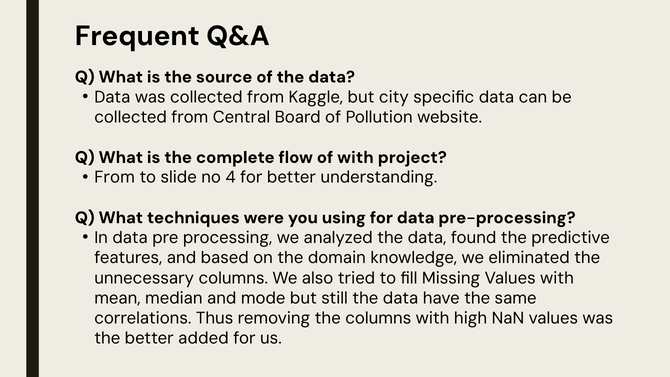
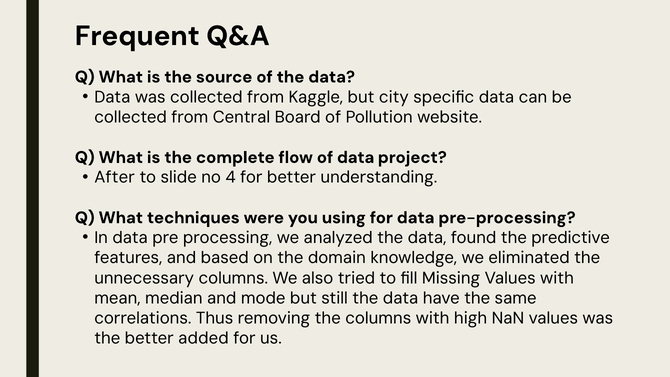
of with: with -> data
From at (115, 177): From -> After
